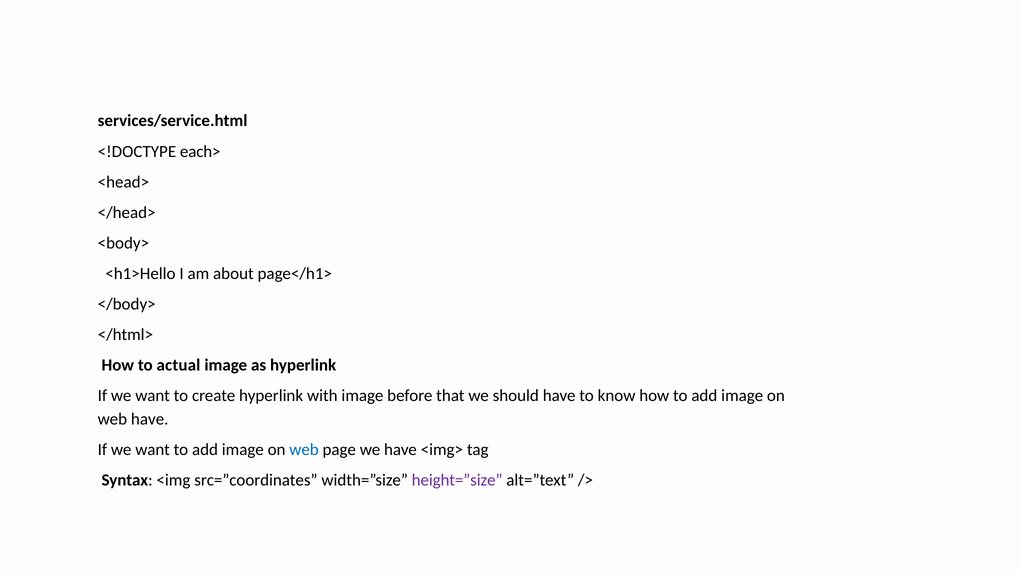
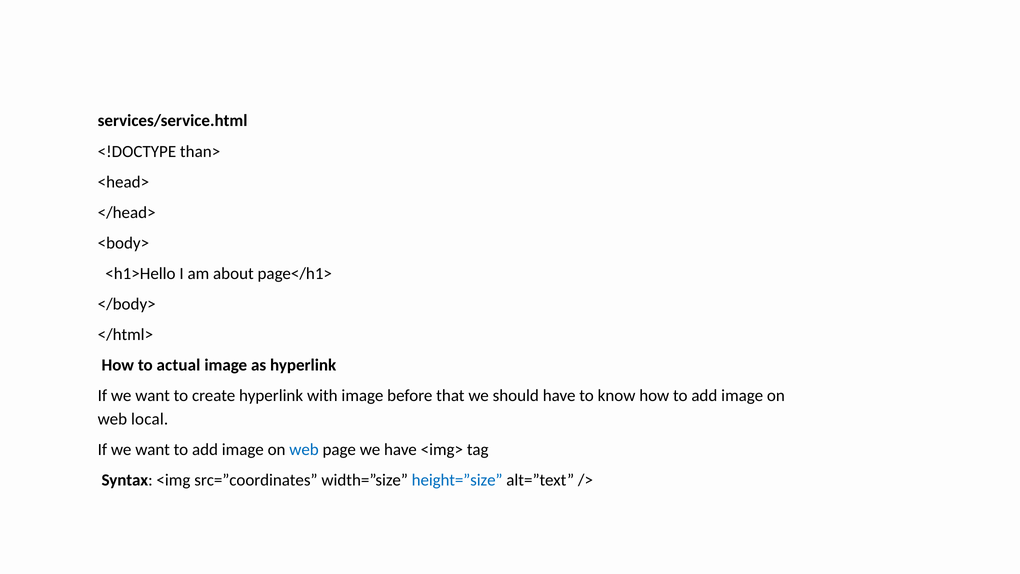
each>: each> -> than>
web have: have -> local
height=”size colour: purple -> blue
